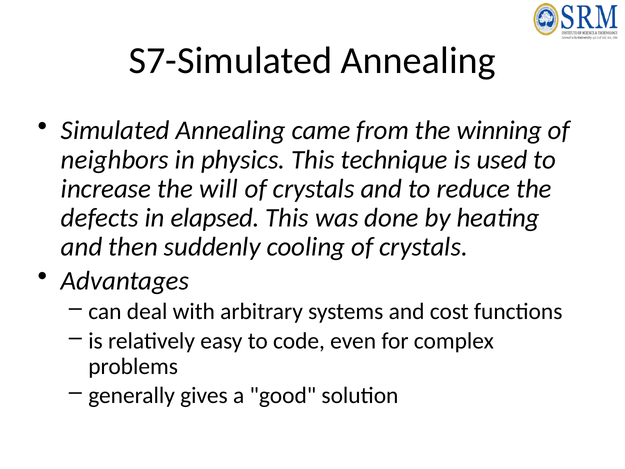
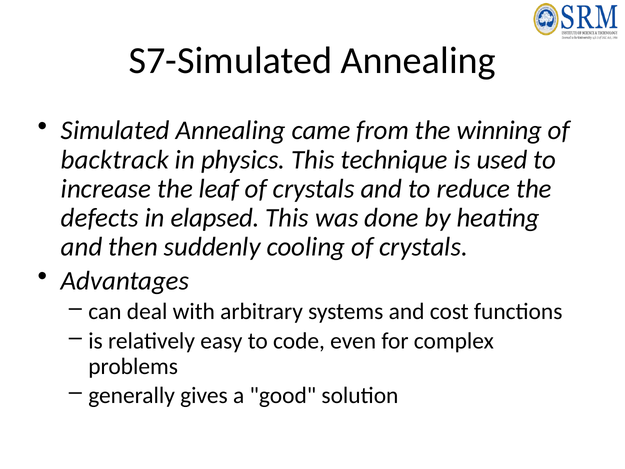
neighbors: neighbors -> backtrack
will: will -> leaf
